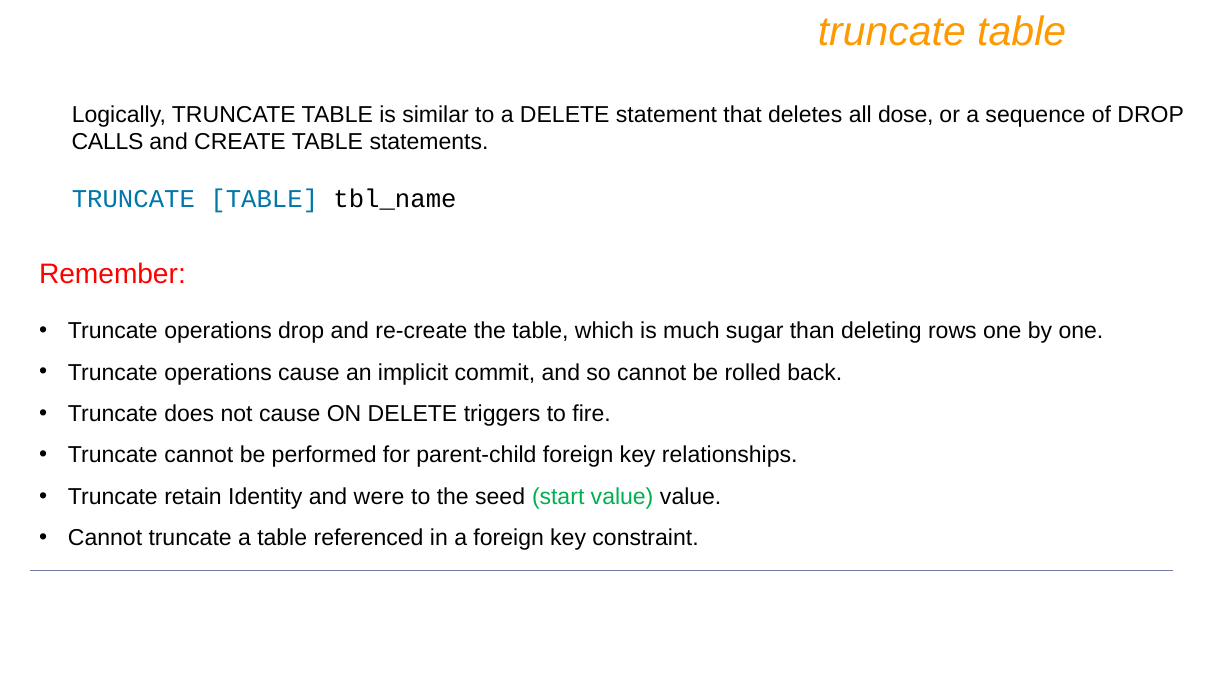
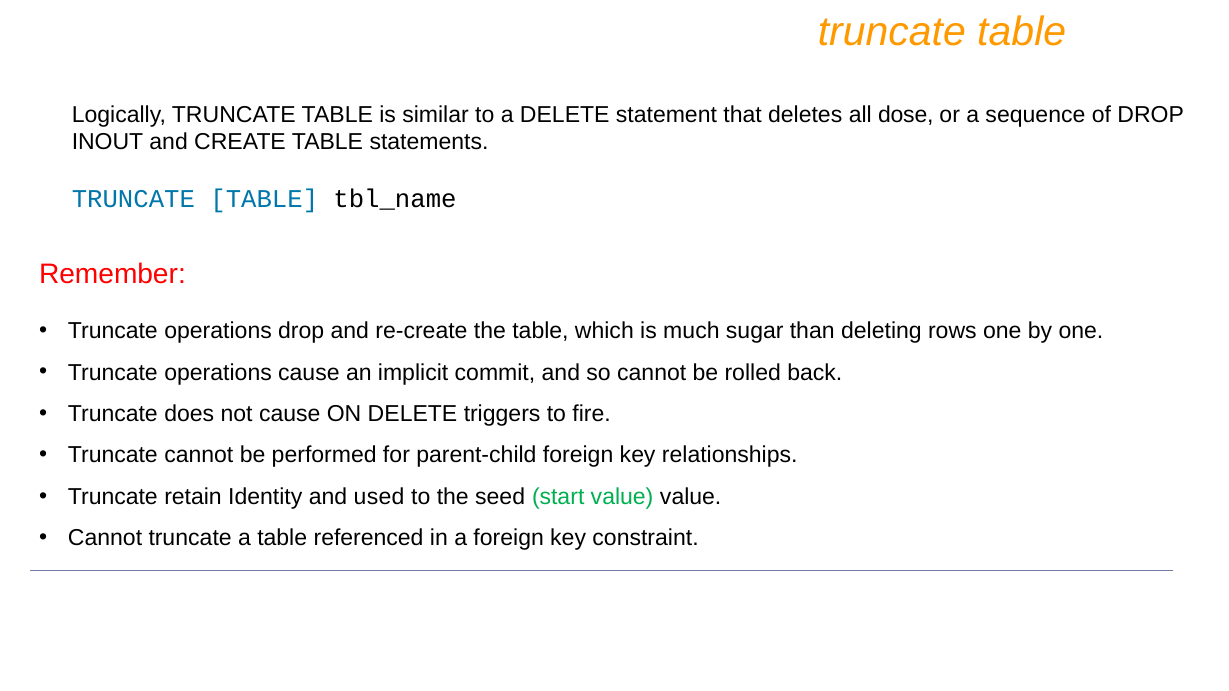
CALLS: CALLS -> INOUT
were: were -> used
